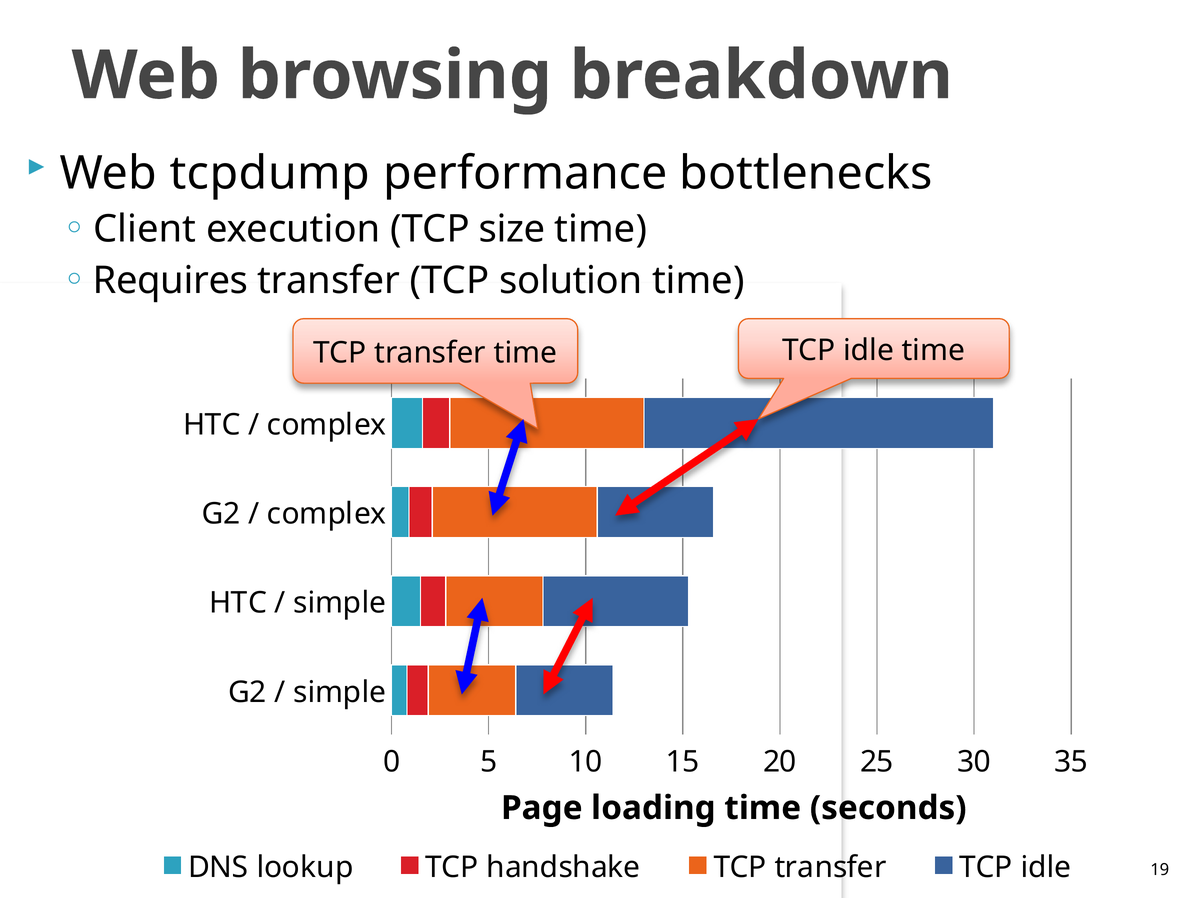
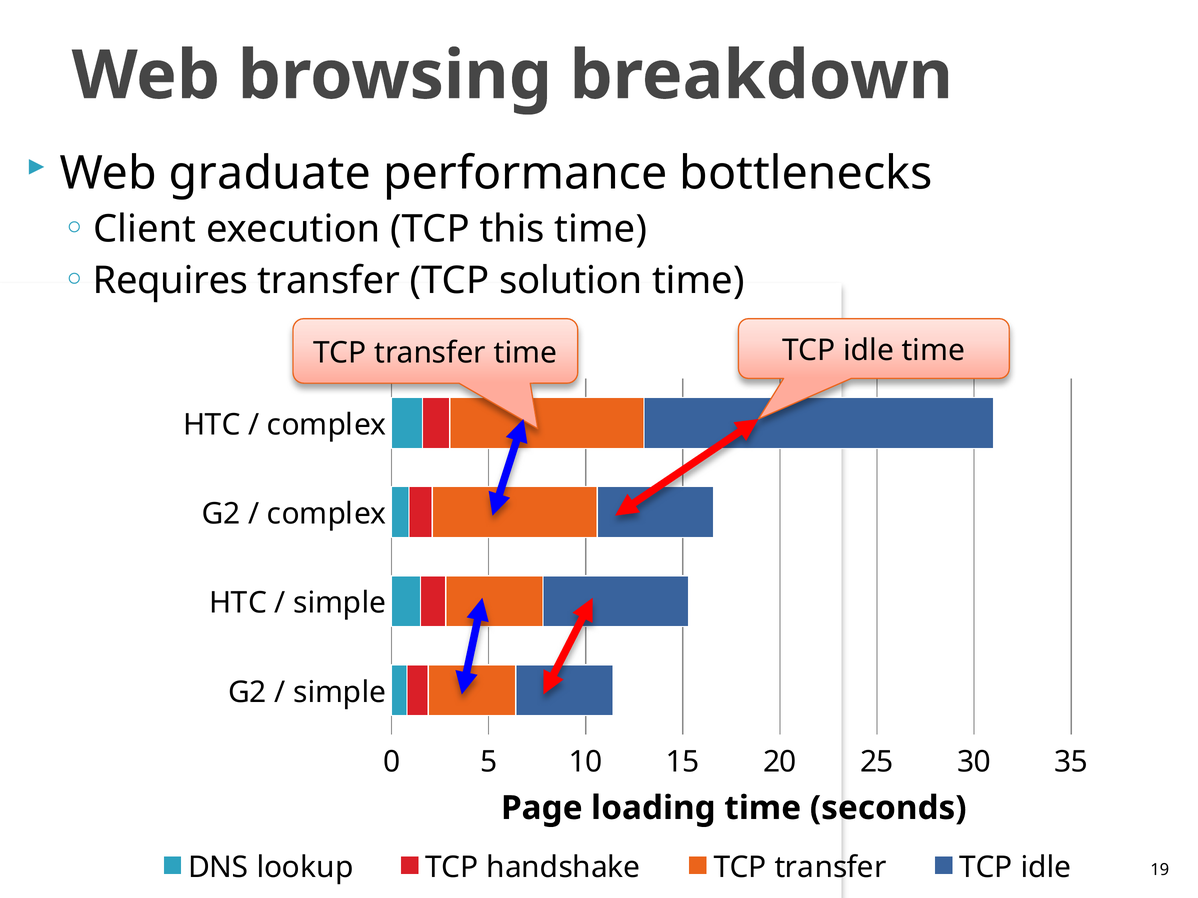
tcpdump: tcpdump -> graduate
size: size -> this
